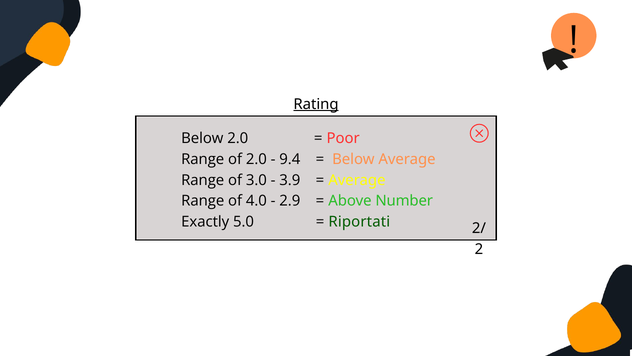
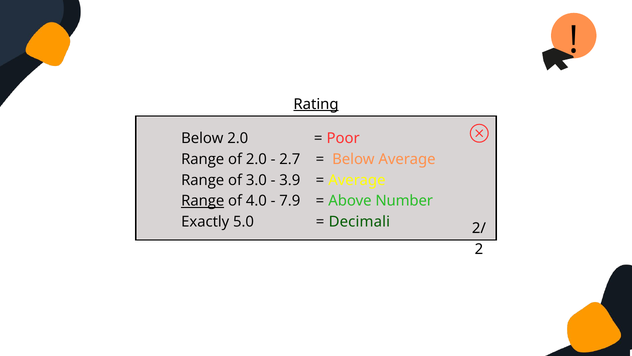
9.4: 9.4 -> 2.7
Range at (203, 201) underline: none -> present
2.9: 2.9 -> 7.9
Riportati: Riportati -> Decimali
